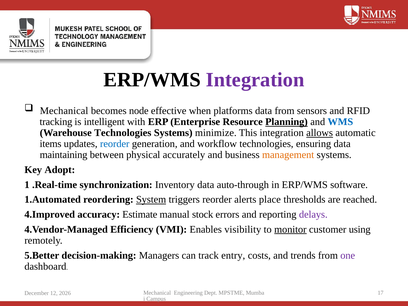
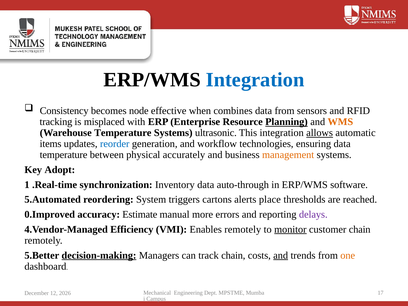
Integration at (255, 80) colour: purple -> blue
Mechanical at (64, 111): Mechanical -> Consistency
platforms: platforms -> combines
intelligent: intelligent -> misplaced
WMS colour: blue -> orange
Warehouse Technologies: Technologies -> Temperature
minimize: minimize -> ultrasonic
maintaining at (64, 155): maintaining -> temperature
1.Automated: 1.Automated -> 5.Automated
System underline: present -> none
triggers reorder: reorder -> cartons
4.Improved: 4.Improved -> 0.Improved
stock: stock -> more
Enables visibility: visibility -> remotely
customer using: using -> chain
decision-making underline: none -> present
track entry: entry -> chain
and at (281, 255) underline: none -> present
one colour: purple -> orange
